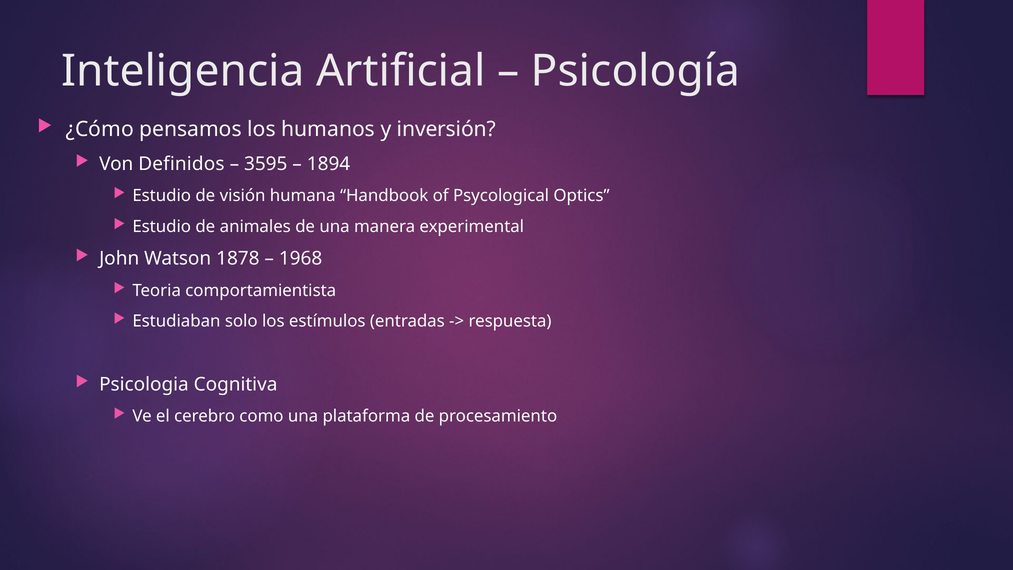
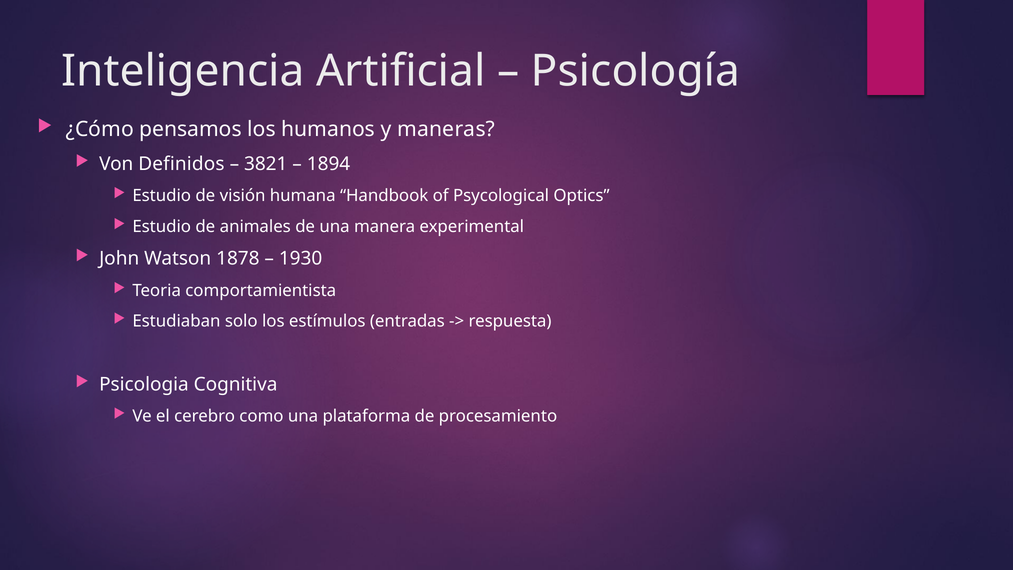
inversión: inversión -> maneras
3595: 3595 -> 3821
1968: 1968 -> 1930
